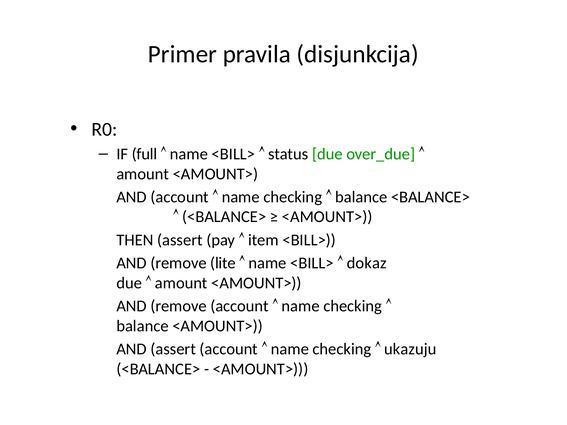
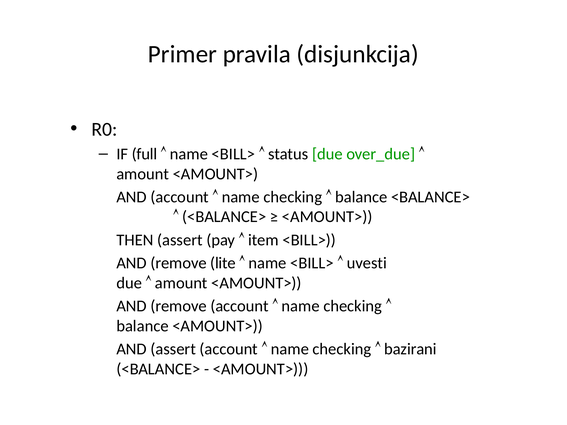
dokaz: dokaz -> uvesti
ukazuju: ukazuju -> bazirani
